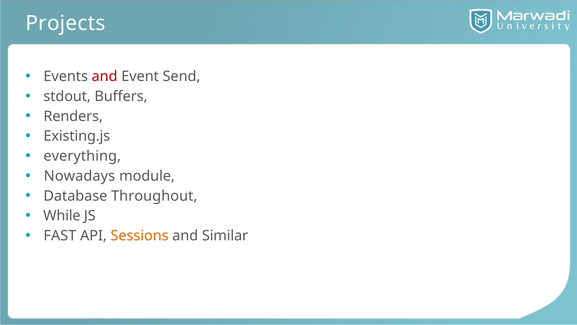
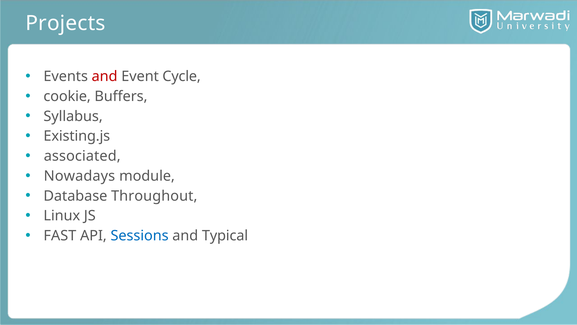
Send: Send -> Cycle
stdout: stdout -> cookie
Renders: Renders -> Syllabus
everything: everything -> associated
While: While -> Linux
Sessions colour: orange -> blue
Similar: Similar -> Typical
